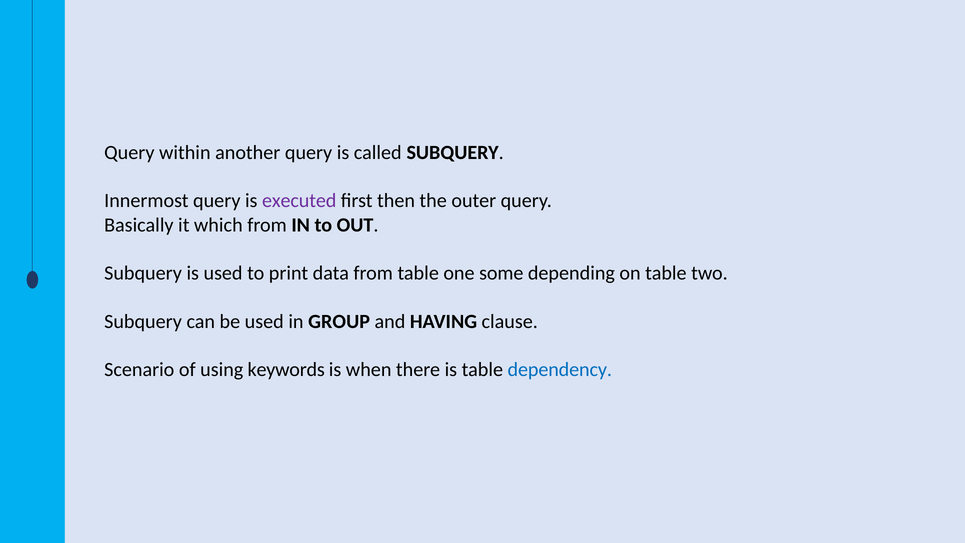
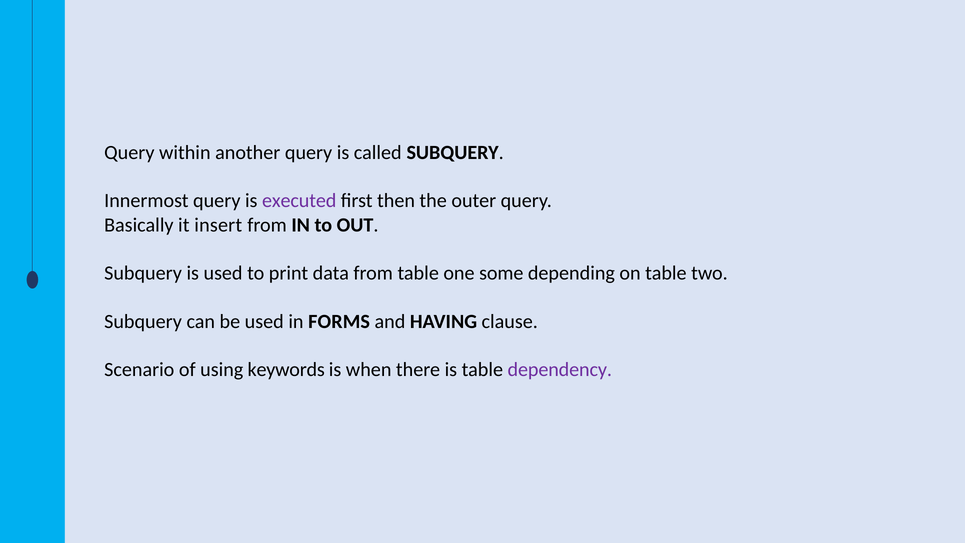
which: which -> insert
GROUP: GROUP -> FORMS
dependency colour: blue -> purple
